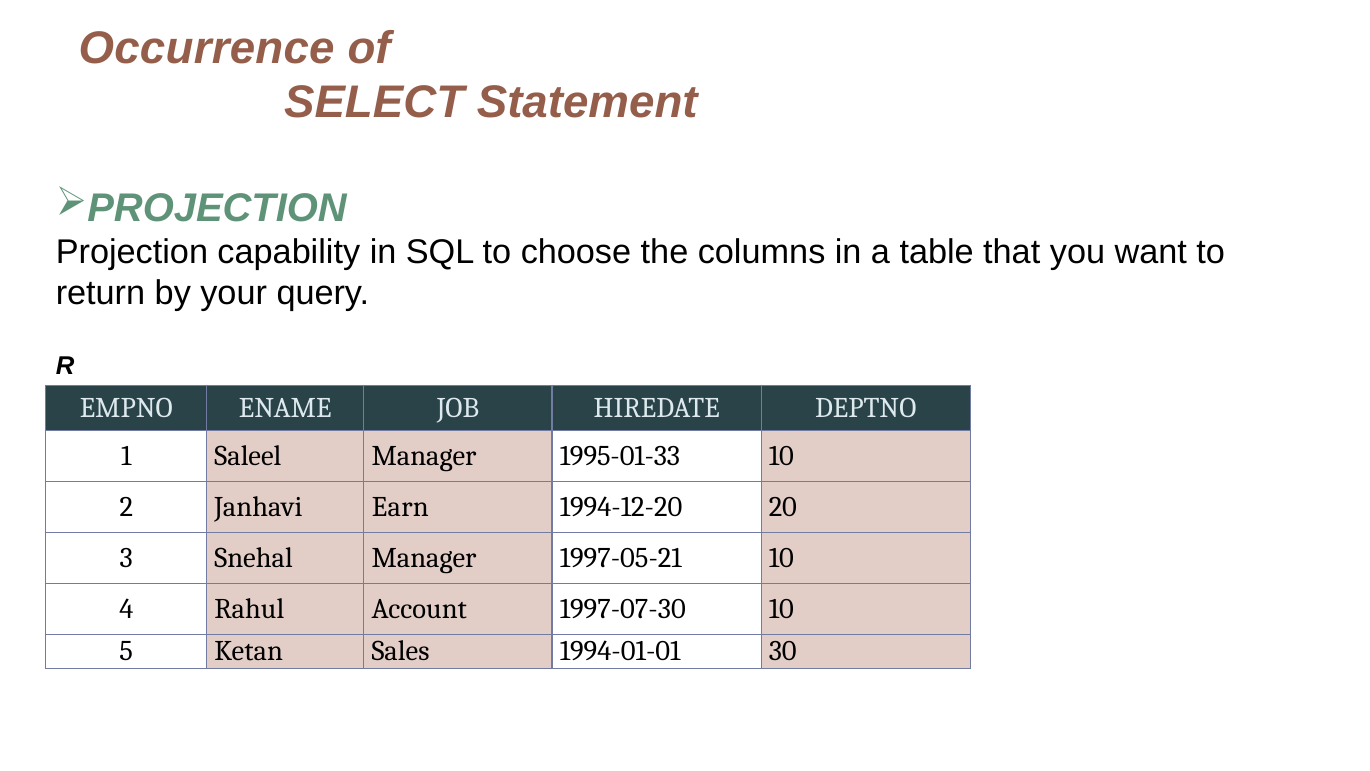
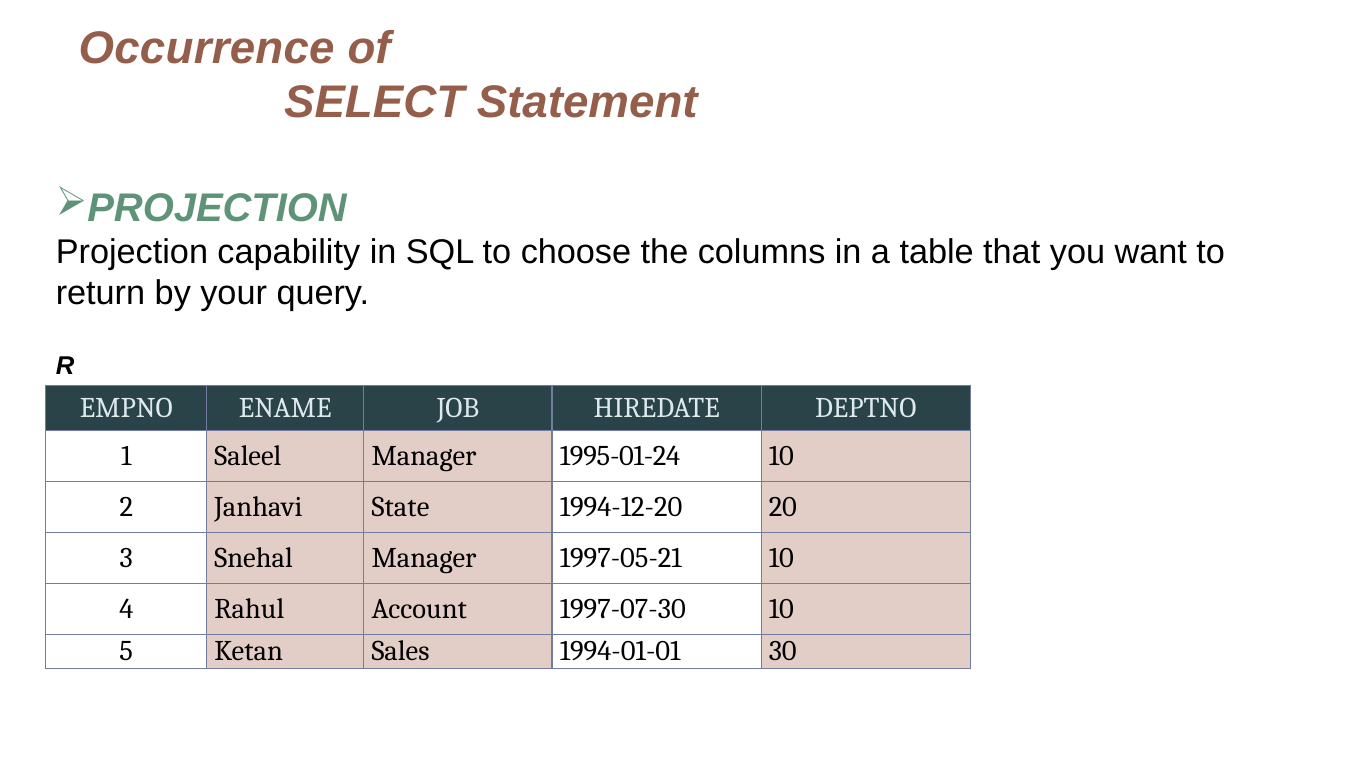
1995-01-33: 1995-01-33 -> 1995-01-24
Earn: Earn -> State
